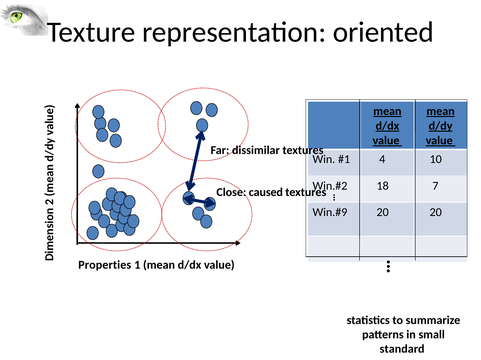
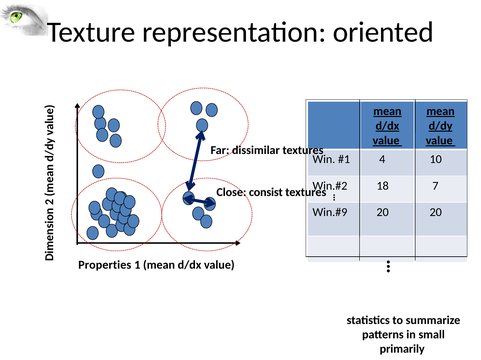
caused: caused -> consist
standard: standard -> primarily
